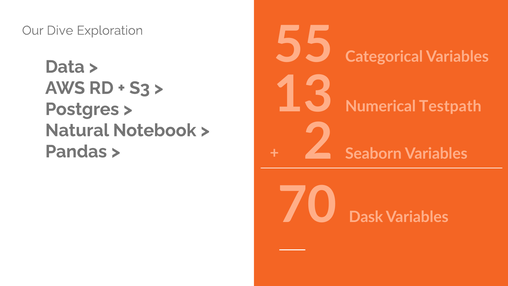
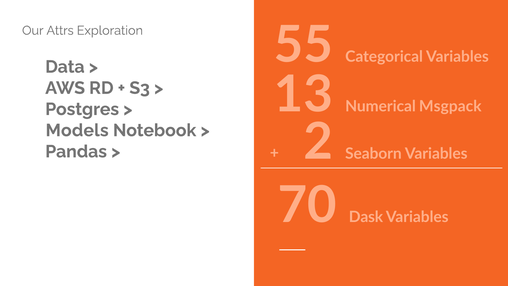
Dive: Dive -> Attrs
Testpath: Testpath -> Msgpack
Natural: Natural -> Models
